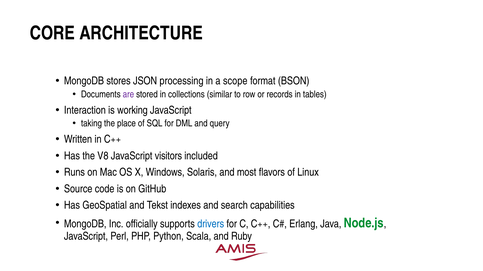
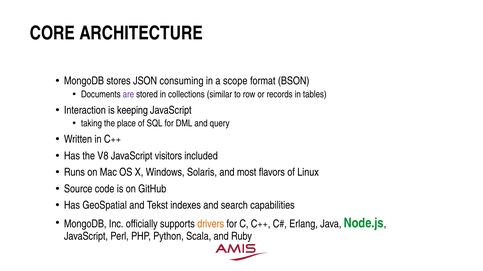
processing: processing -> consuming
working: working -> keeping
drivers colour: blue -> orange
